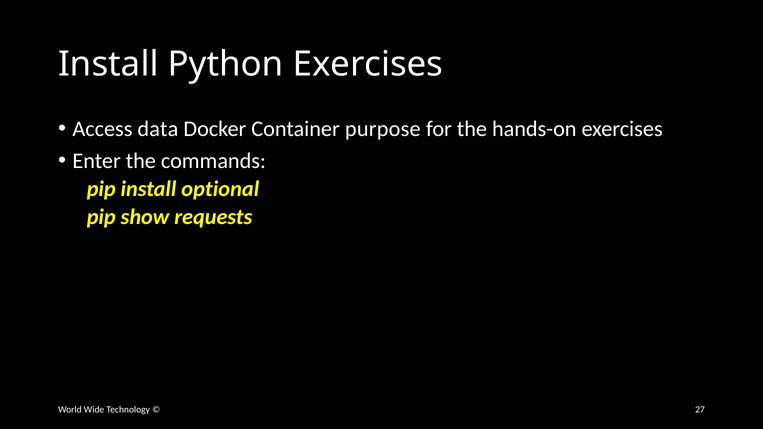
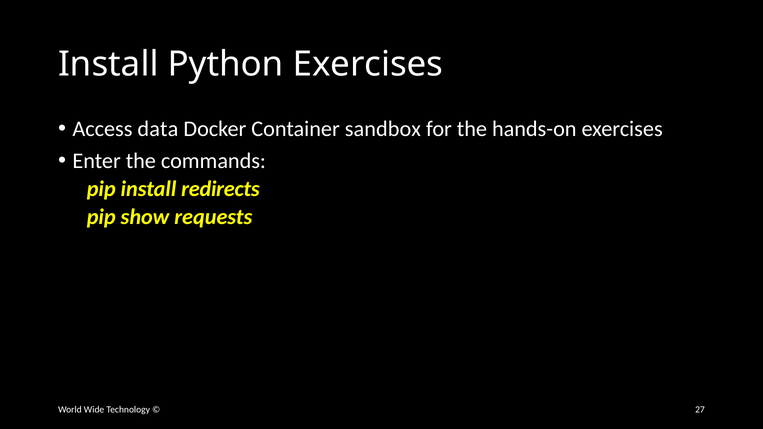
purpose: purpose -> sandbox
optional: optional -> redirects
